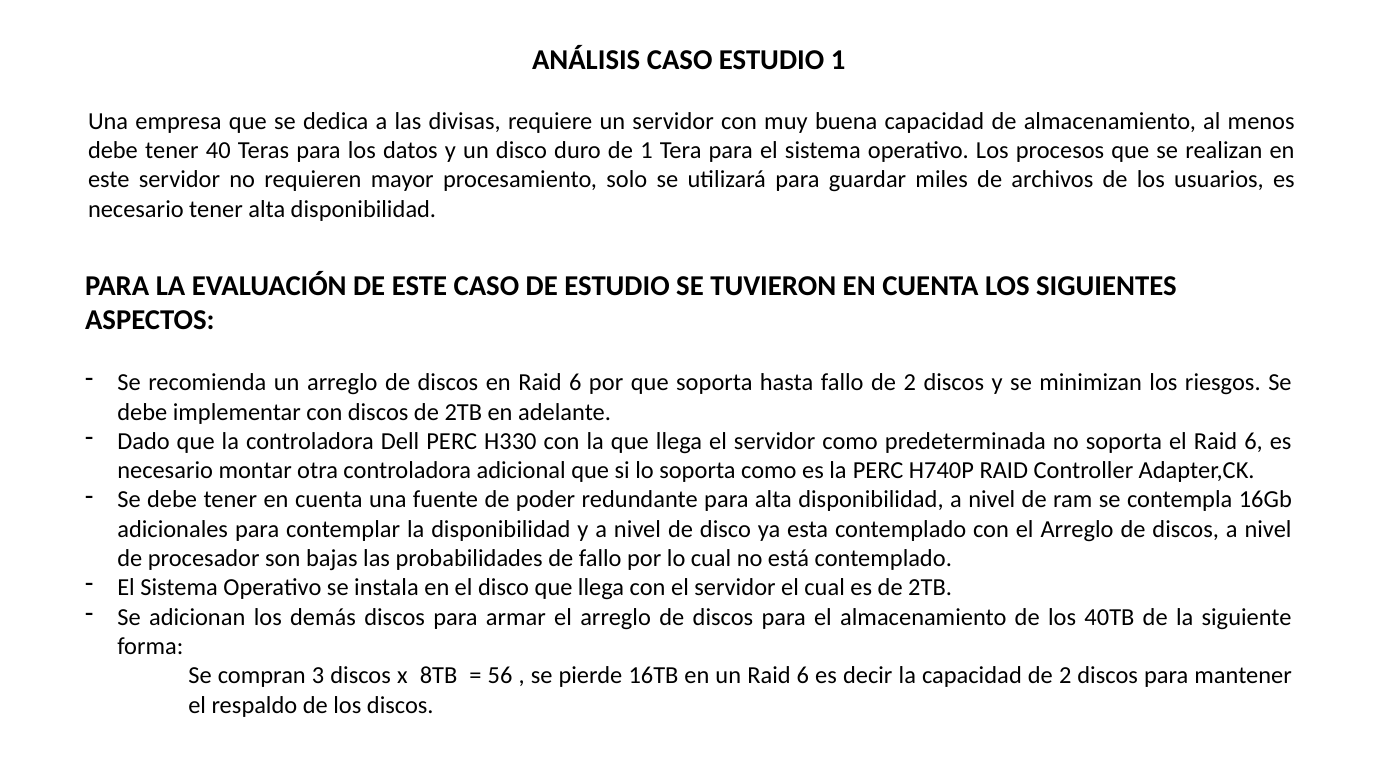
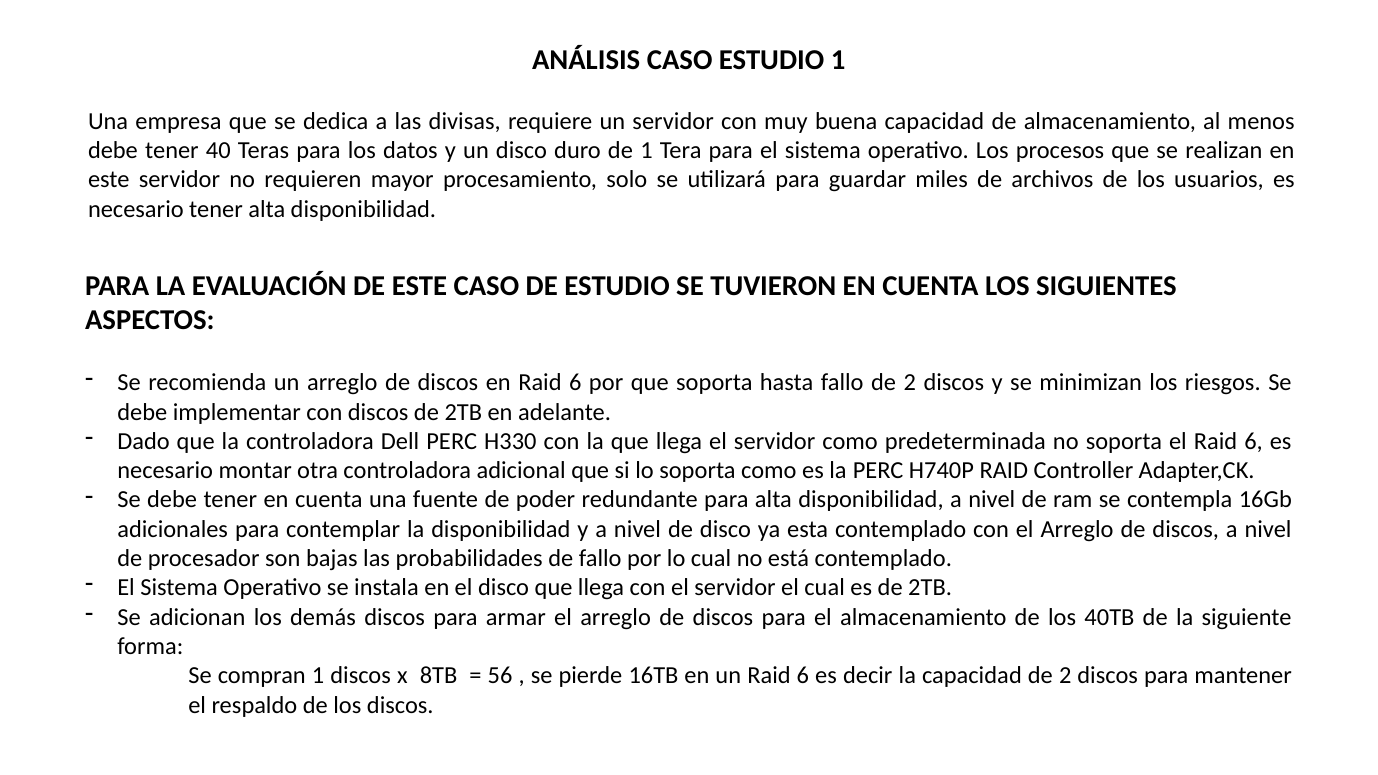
compran 3: 3 -> 1
